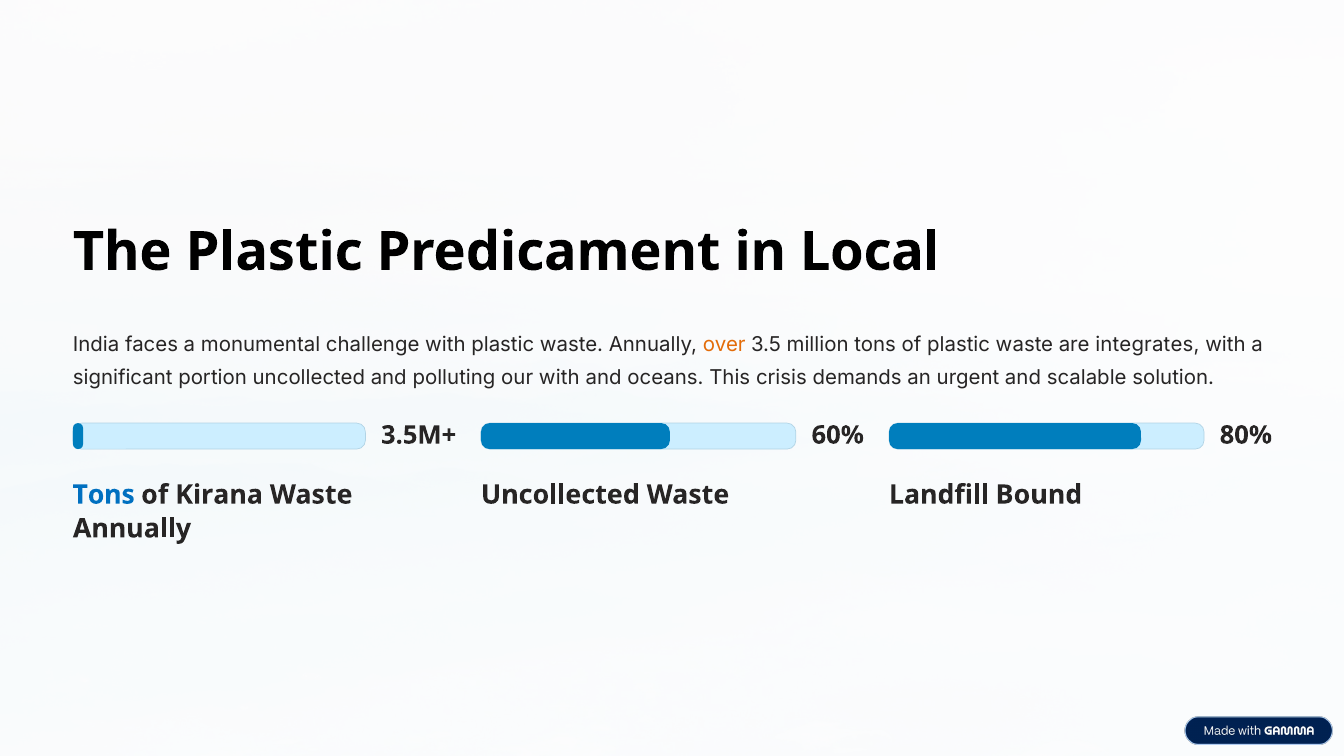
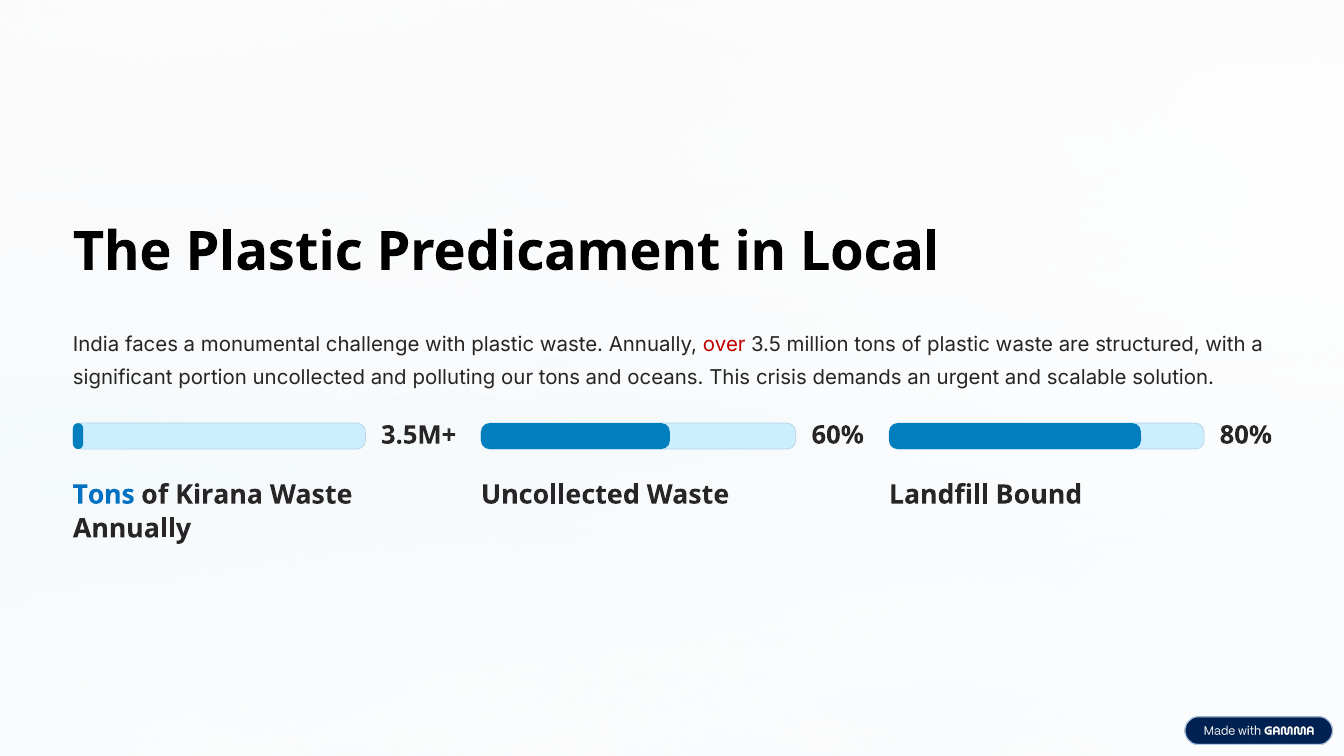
over colour: orange -> red
integrates: integrates -> structured
our with: with -> tons
